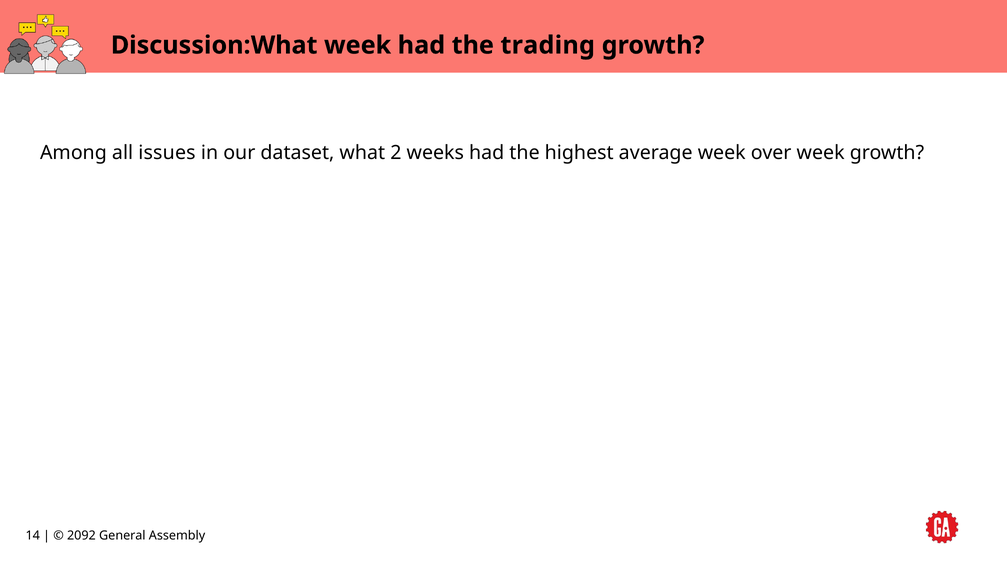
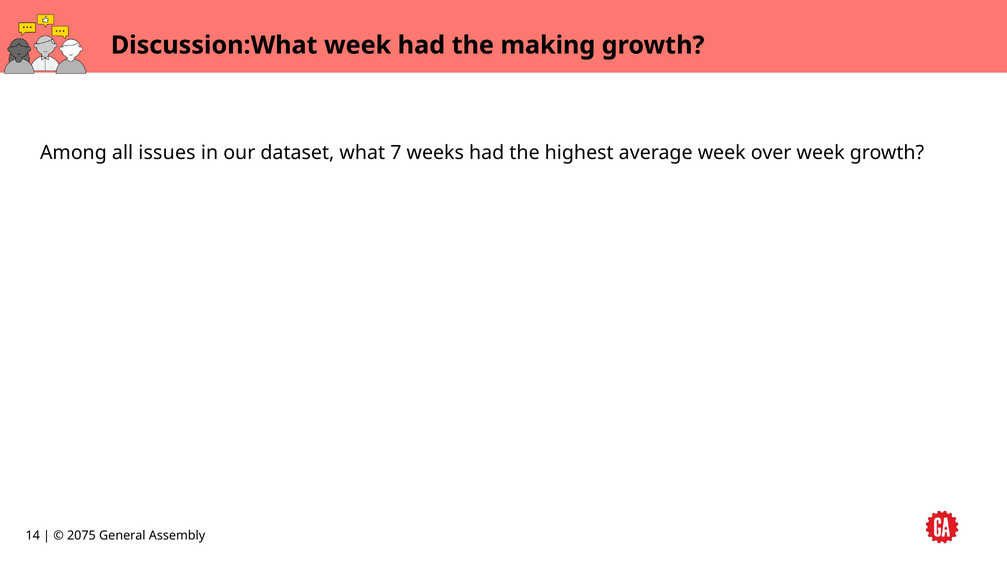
trading: trading -> making
2: 2 -> 7
2092: 2092 -> 2075
